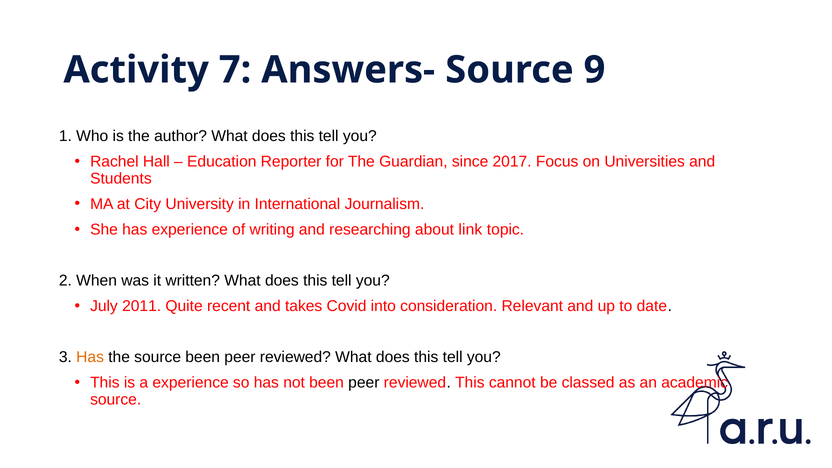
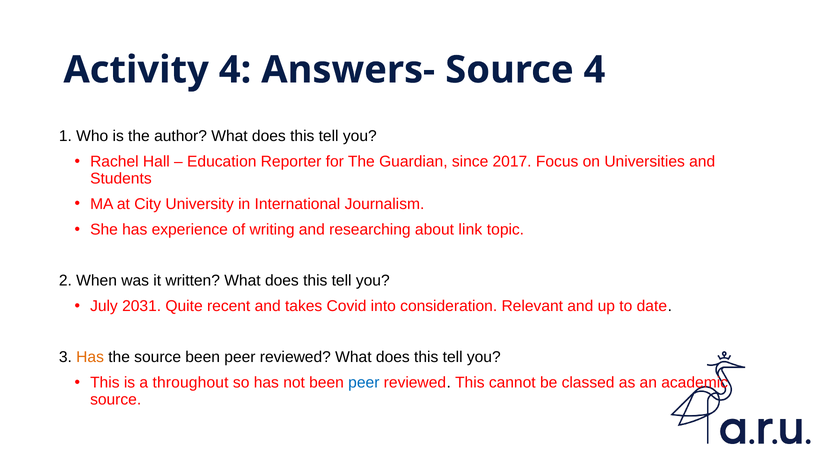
Activity 7: 7 -> 4
Source 9: 9 -> 4
2011: 2011 -> 2031
a experience: experience -> throughout
peer at (364, 383) colour: black -> blue
